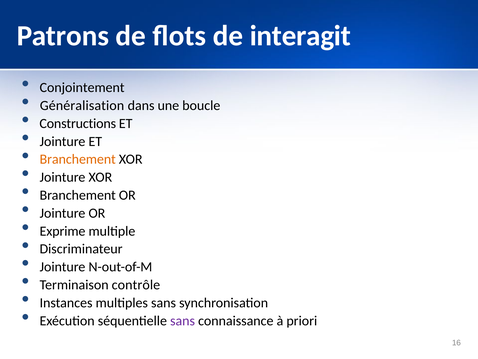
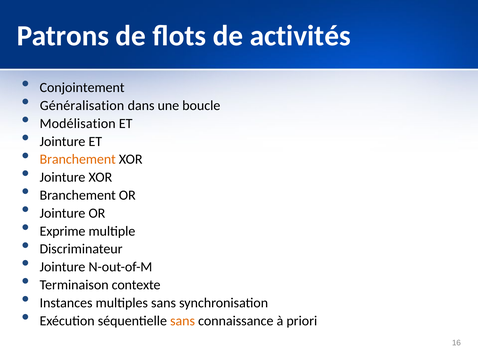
interagit: interagit -> activités
Constructions: Constructions -> Modélisation
contrôle: contrôle -> contexte
sans at (183, 320) colour: purple -> orange
